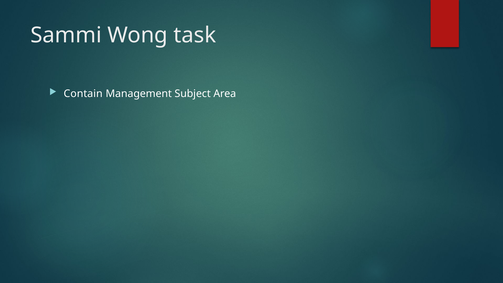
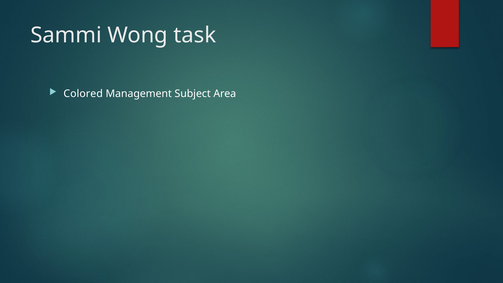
Contain: Contain -> Colored
